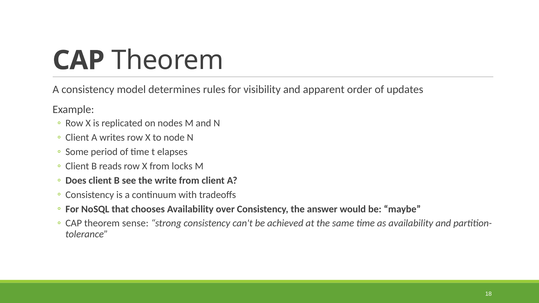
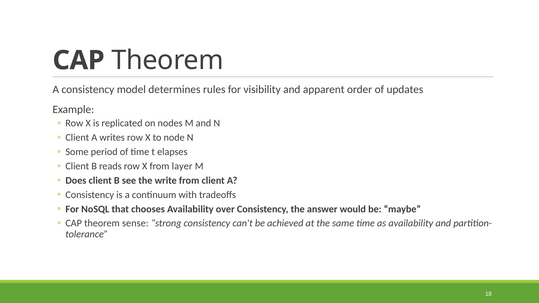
locks: locks -> layer
